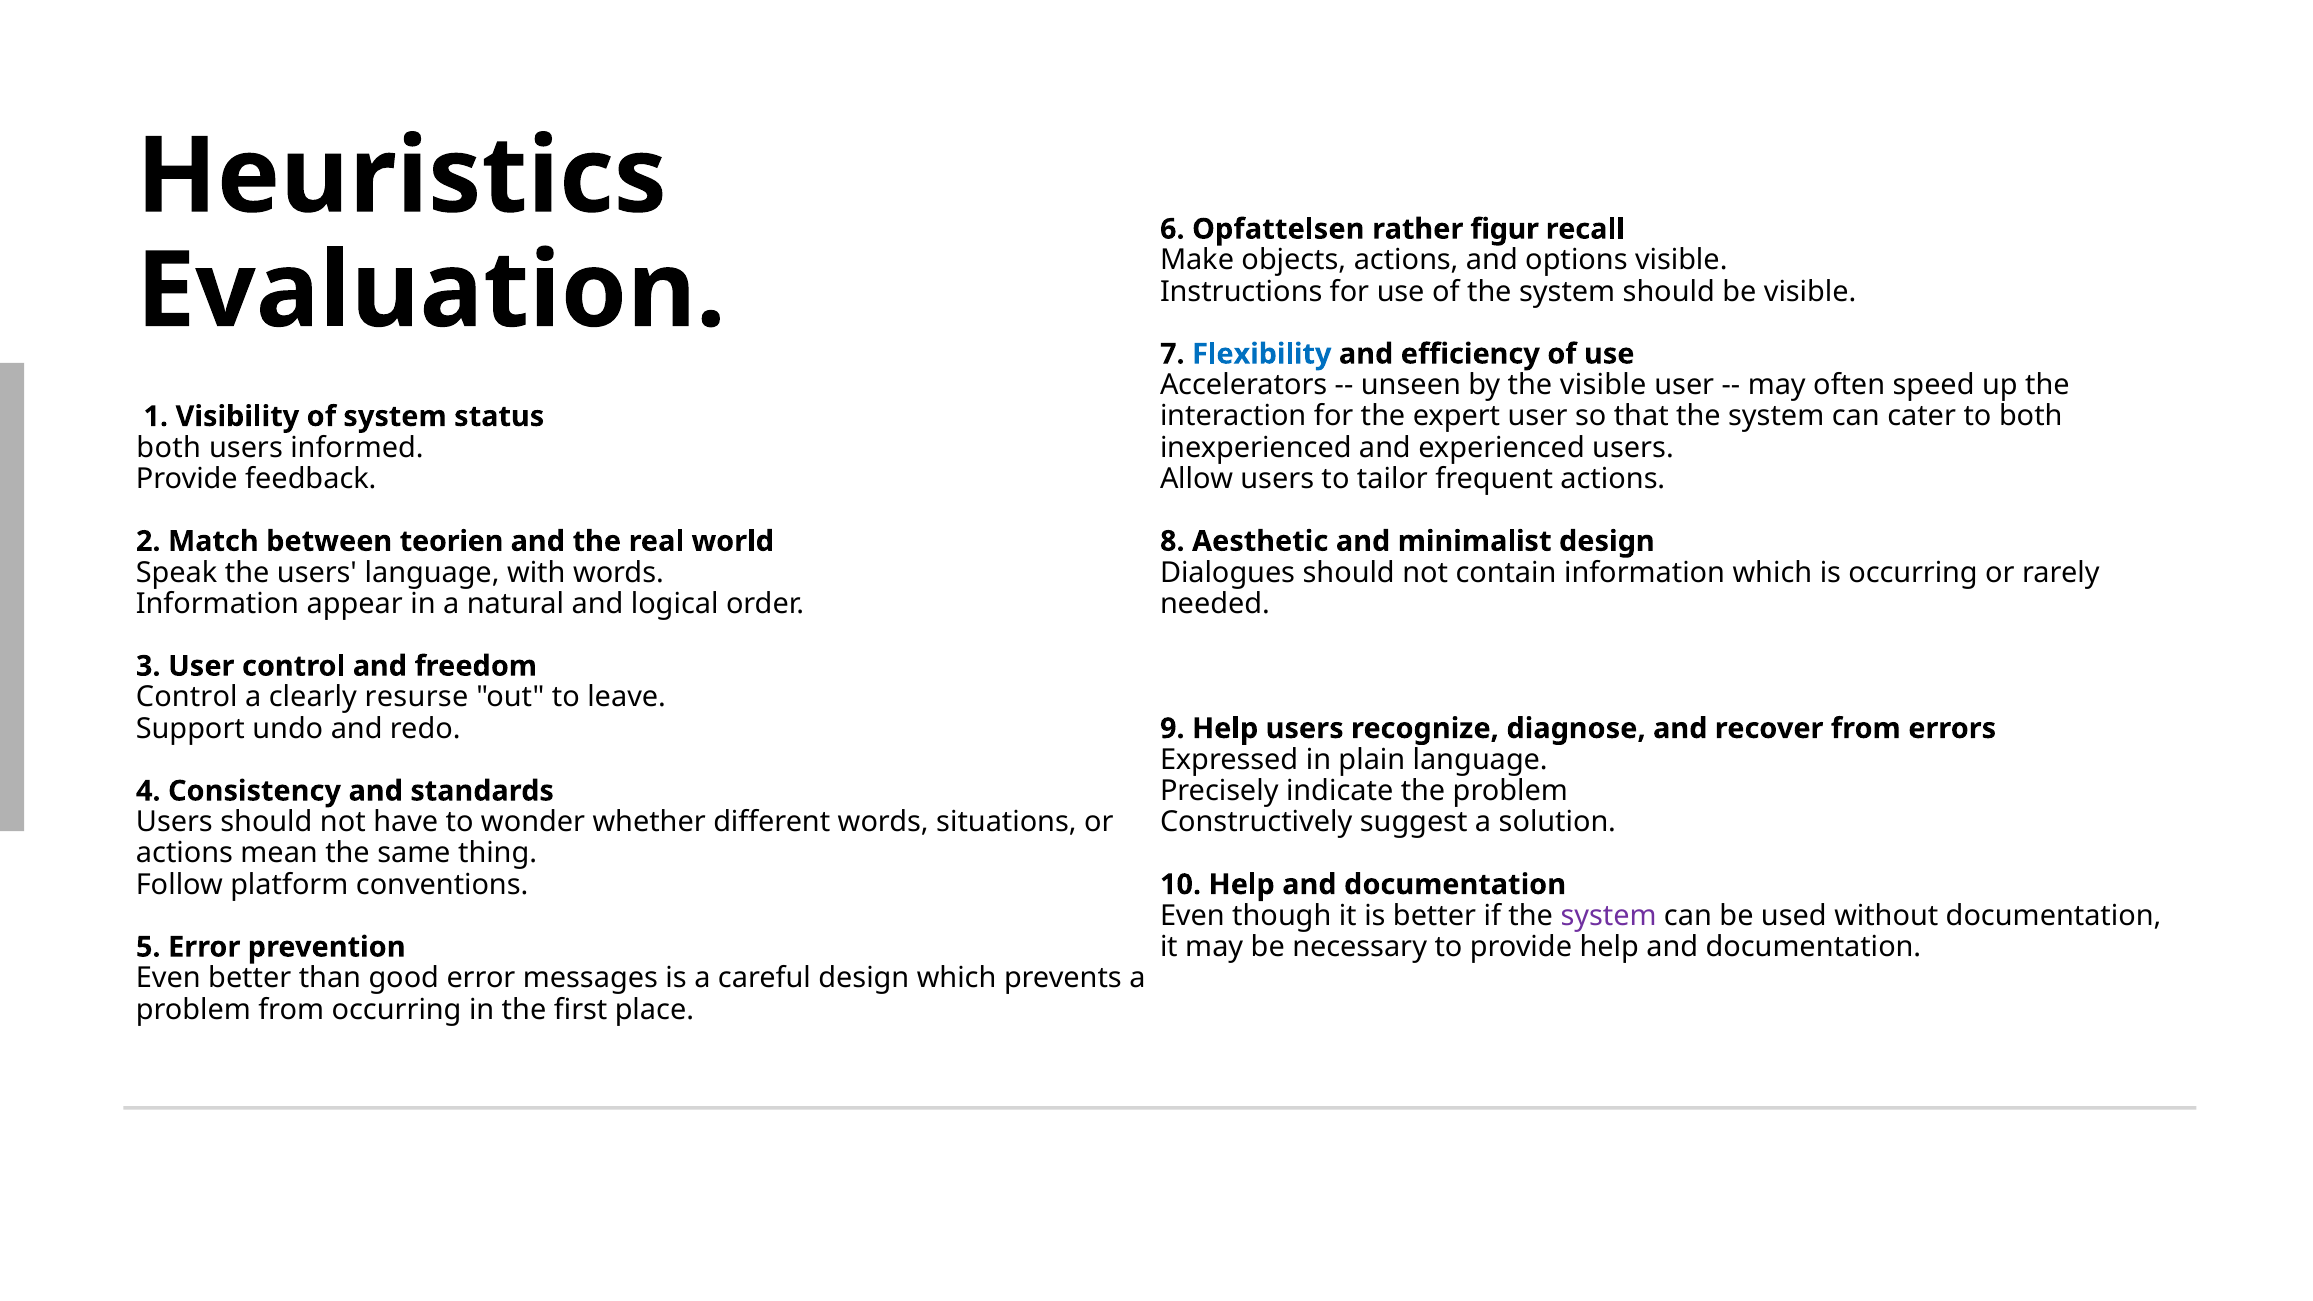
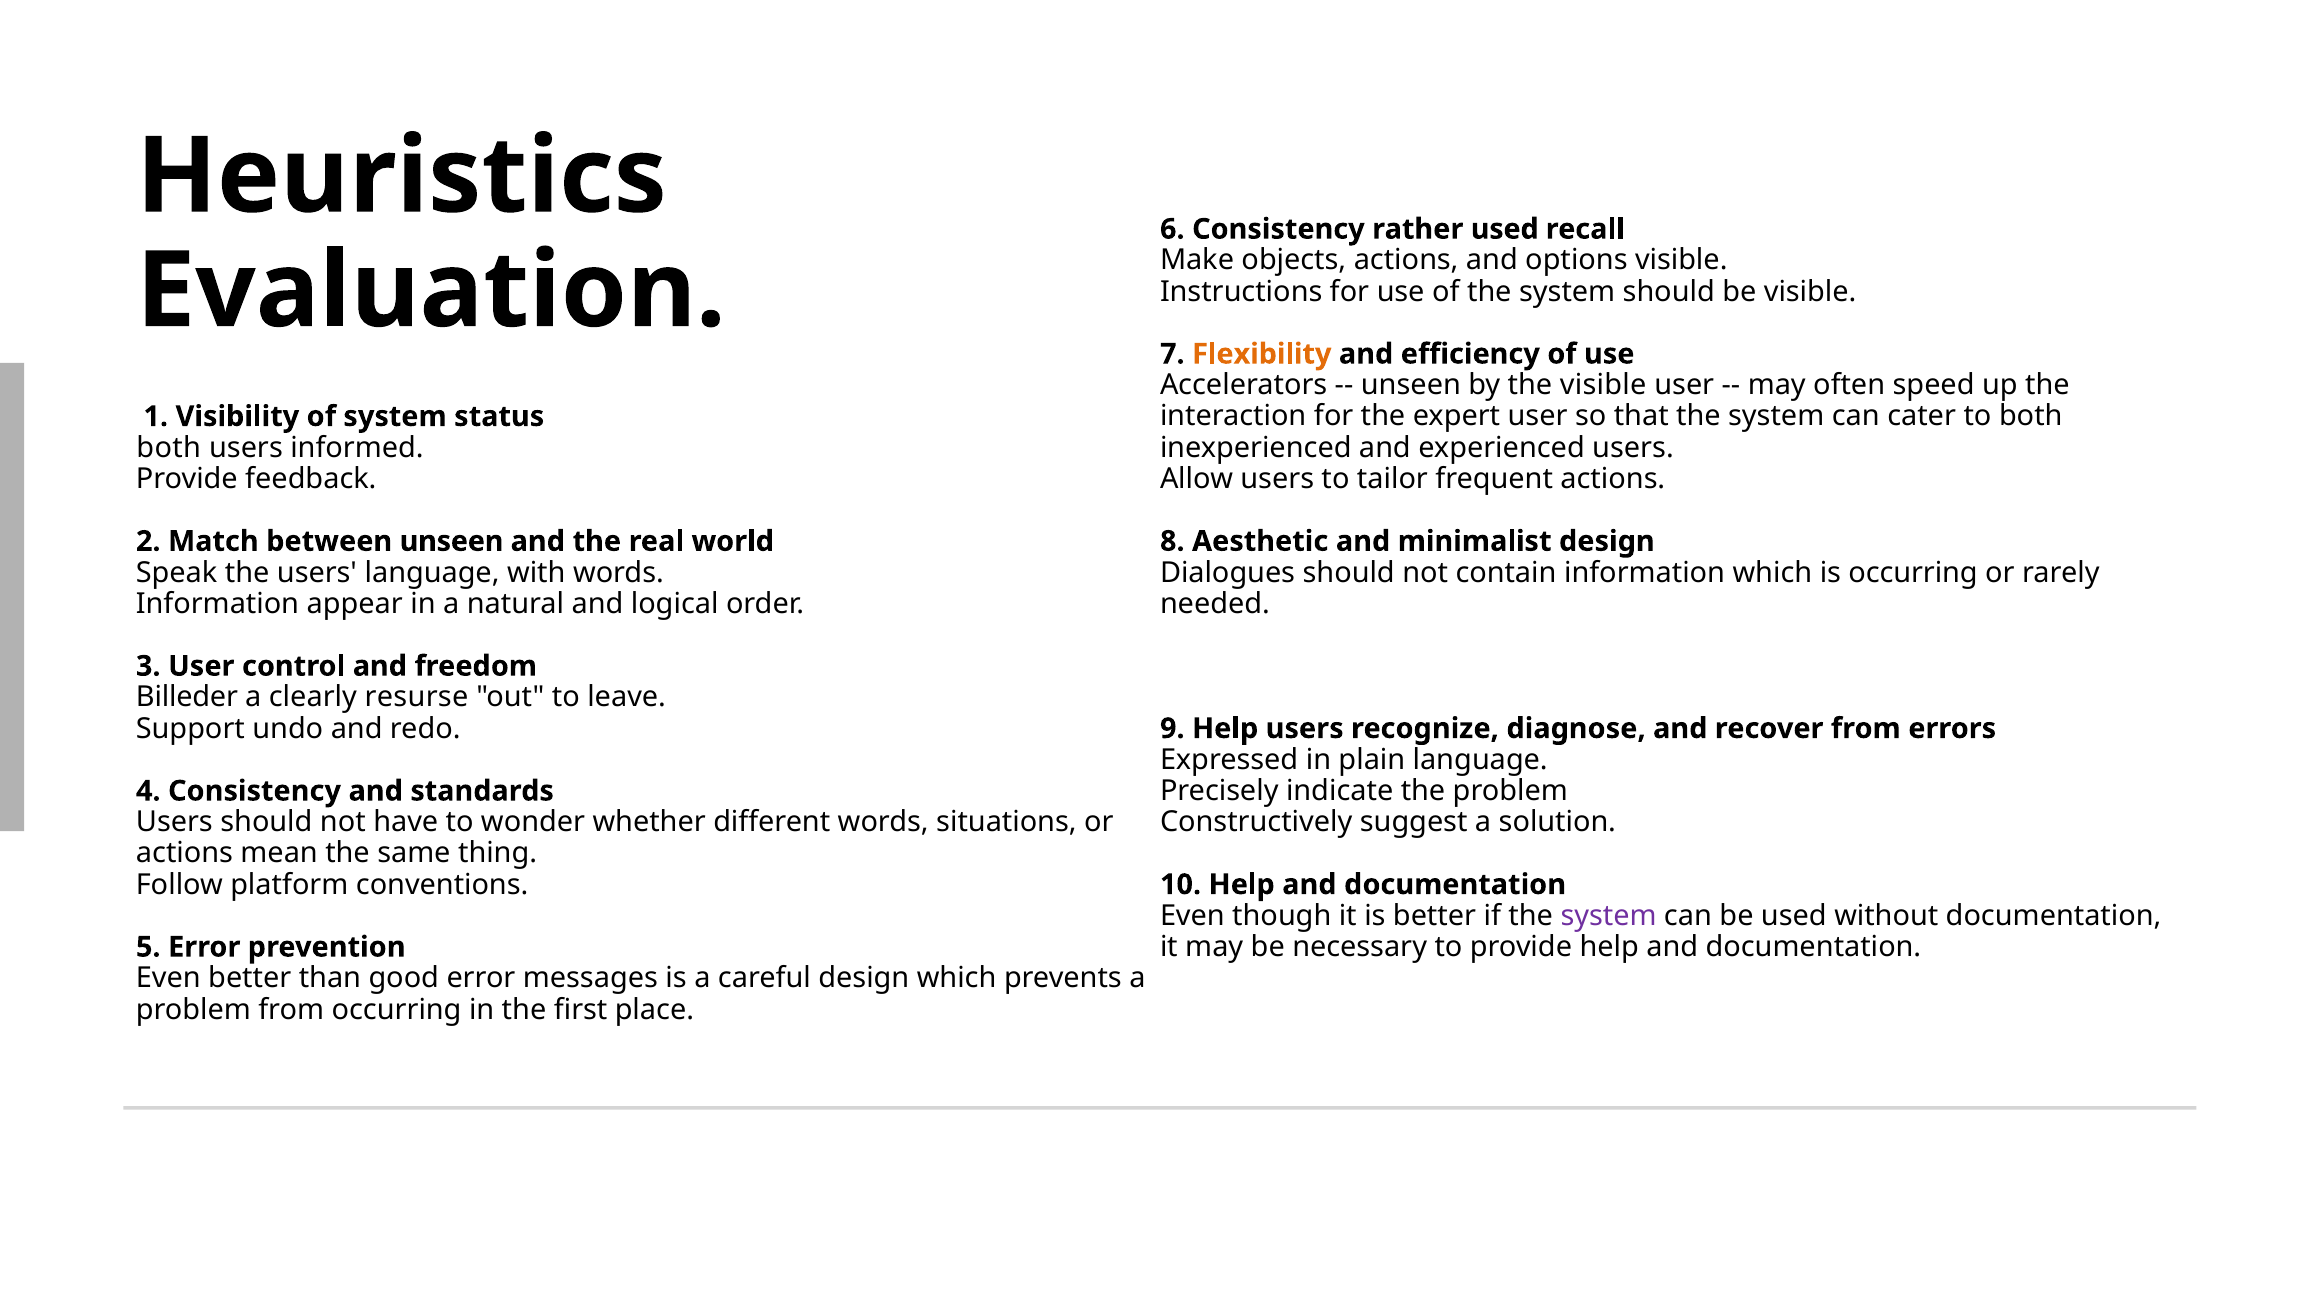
6 Opfattelsen: Opfattelsen -> Consistency
rather figur: figur -> used
Flexibility colour: blue -> orange
between teorien: teorien -> unseen
Control at (187, 697): Control -> Billeder
